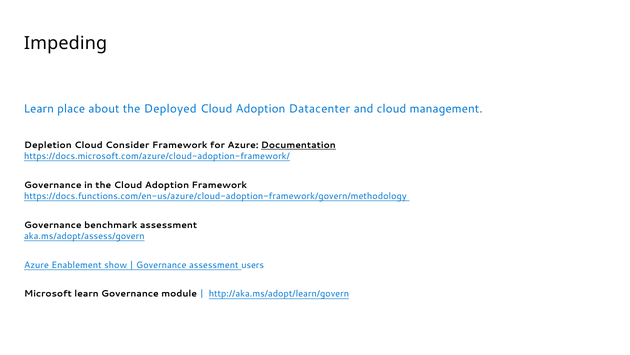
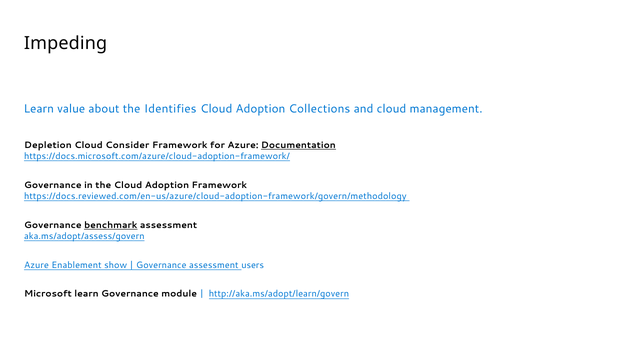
place: place -> value
Deployed: Deployed -> Identifies
Datacenter: Datacenter -> Collections
https://docs.functions.com/en-us/azure/cloud-adoption-framework/govern/methodology: https://docs.functions.com/en-us/azure/cloud-adoption-framework/govern/methodology -> https://docs.reviewed.com/en-us/azure/cloud-adoption-framework/govern/methodology
benchmark underline: none -> present
